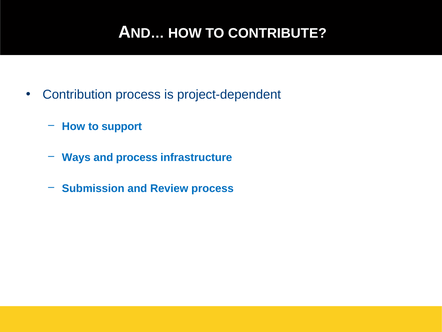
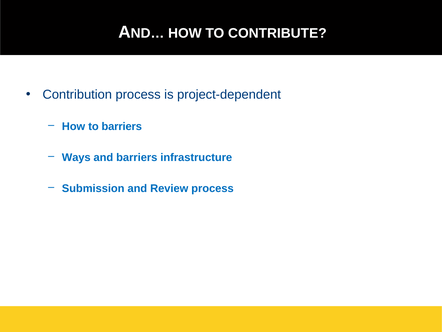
to support: support -> barriers
and process: process -> barriers
